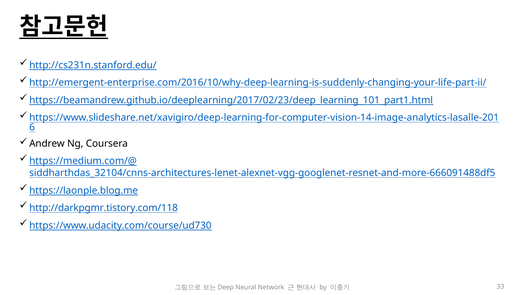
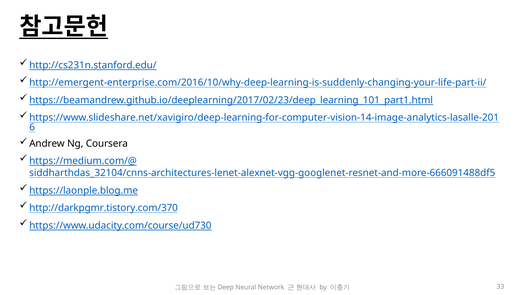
http://darkpgmr.tistory.com/118: http://darkpgmr.tistory.com/118 -> http://darkpgmr.tistory.com/370
